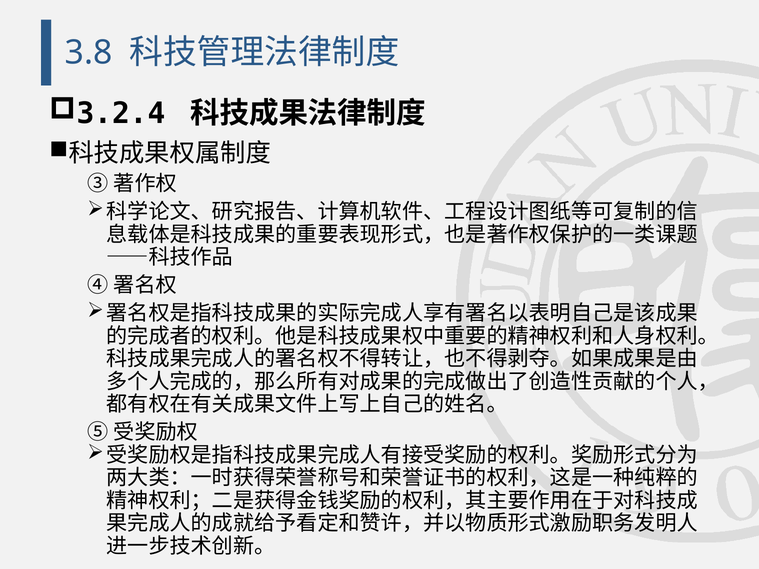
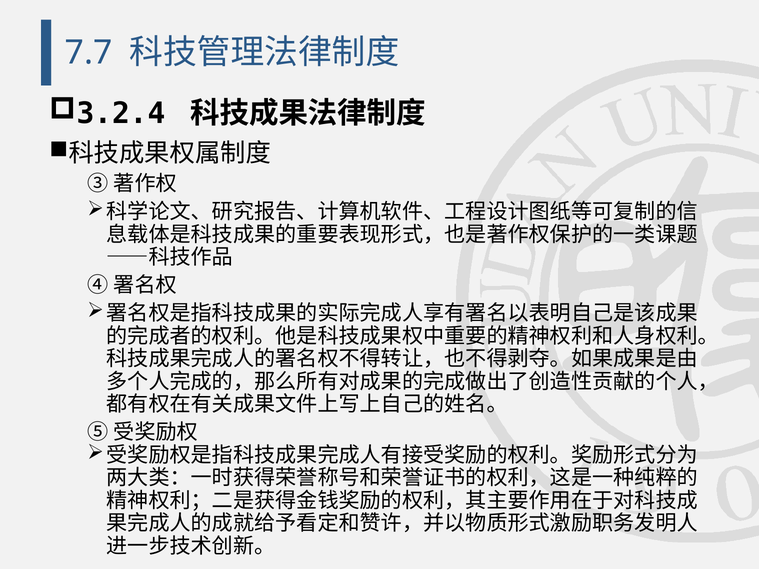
3.8: 3.8 -> 7.7
